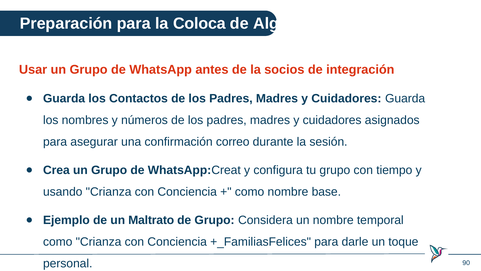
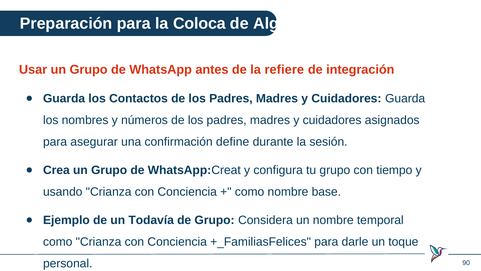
socios: socios -> refiere
correo: correo -> define
Maltrato: Maltrato -> Todavía
